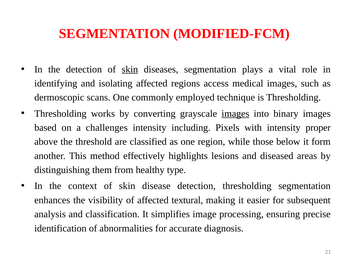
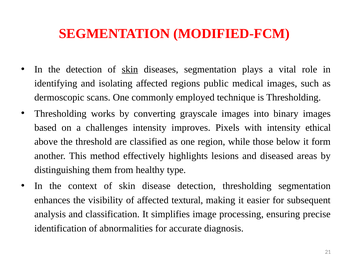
access: access -> public
images at (235, 114) underline: present -> none
including: including -> improves
proper: proper -> ethical
